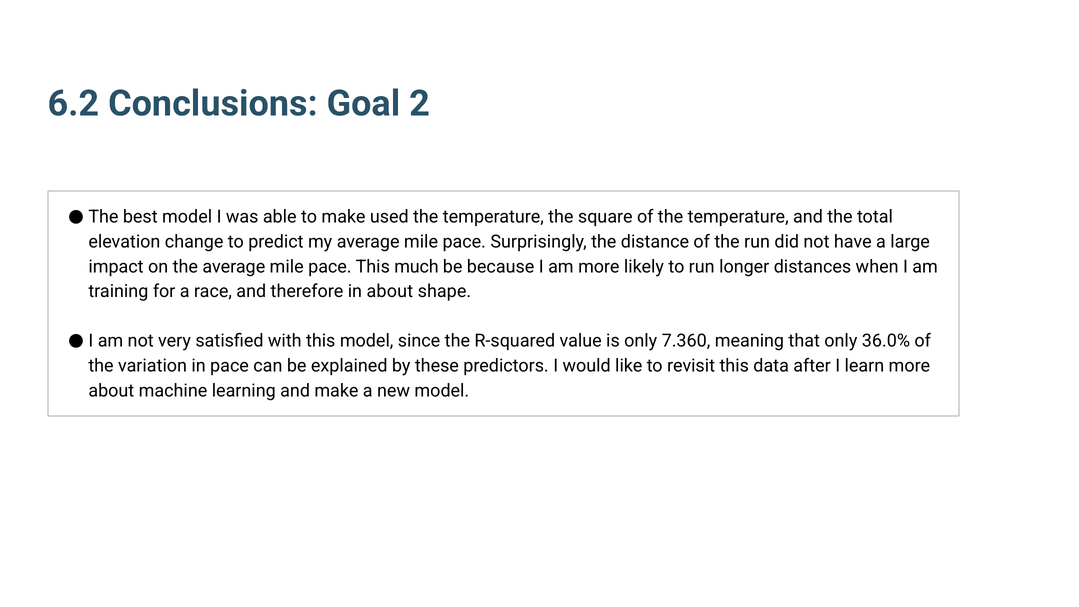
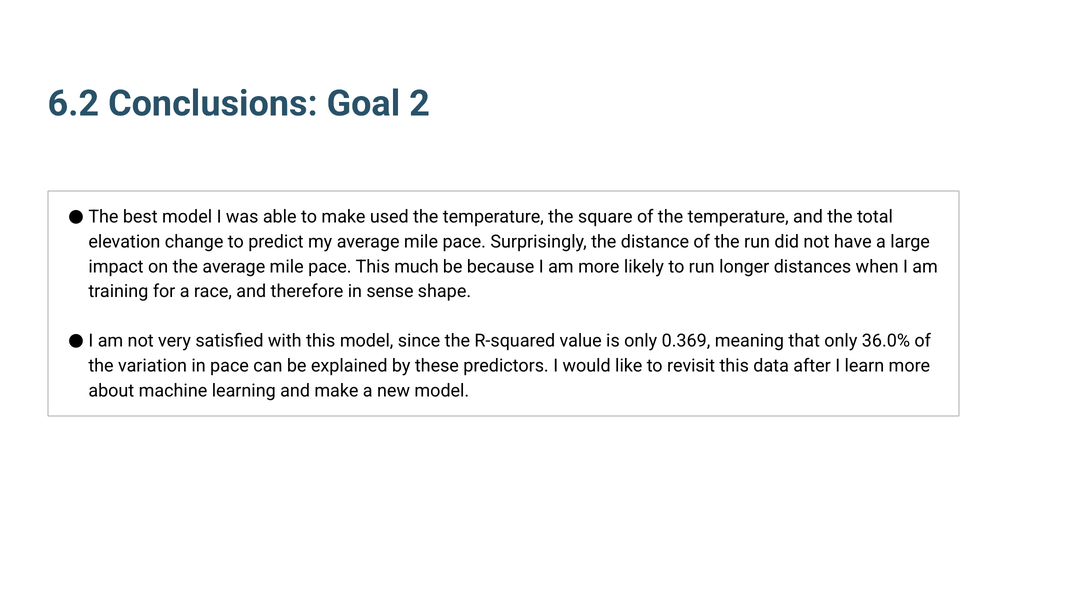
in about: about -> sense
7.360: 7.360 -> 0.369
